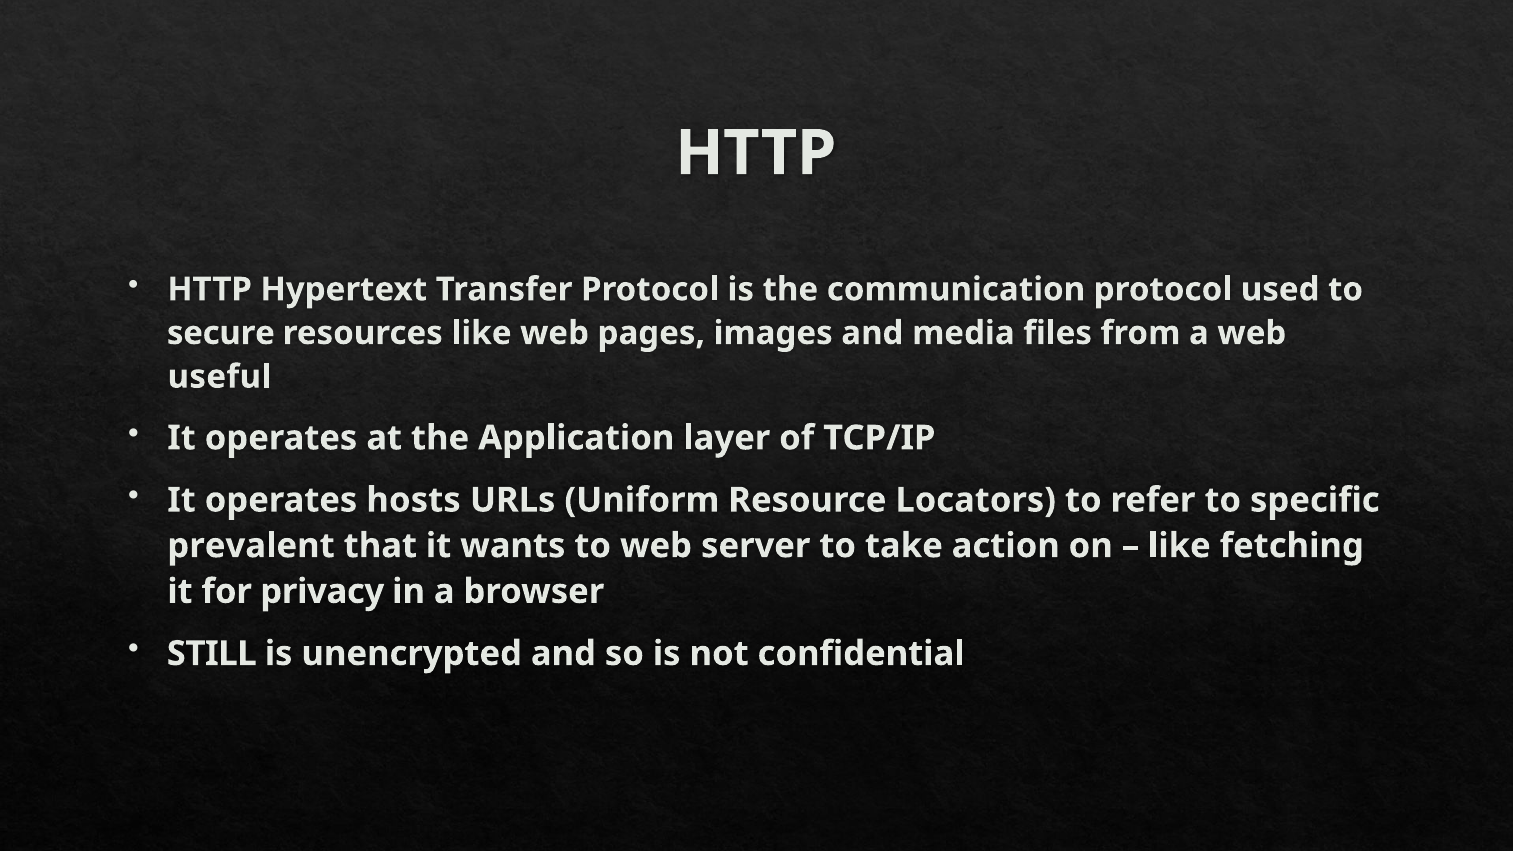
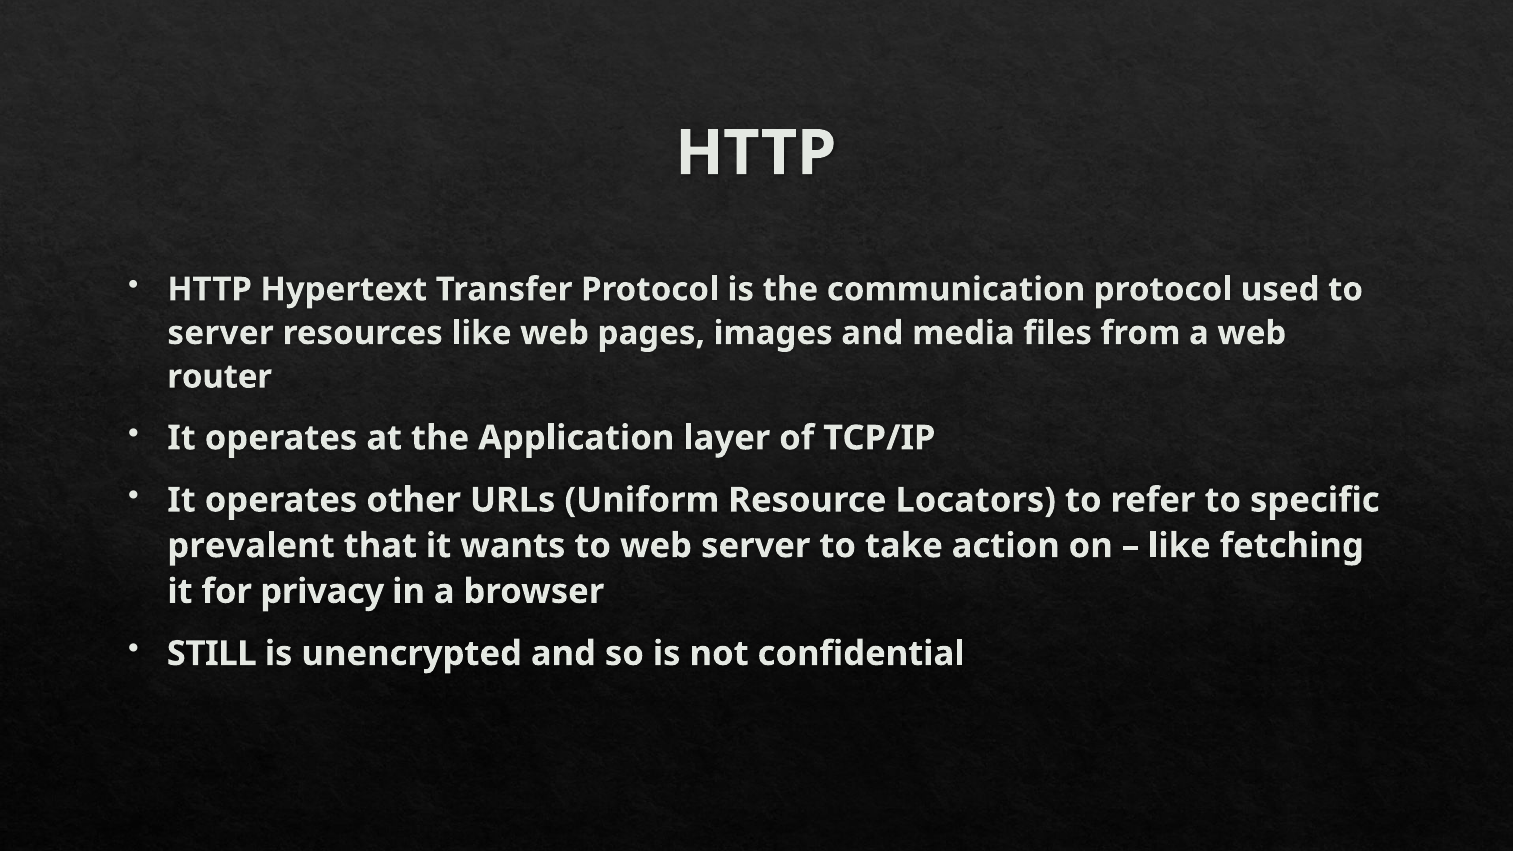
secure at (221, 333): secure -> server
useful: useful -> router
hosts: hosts -> other
